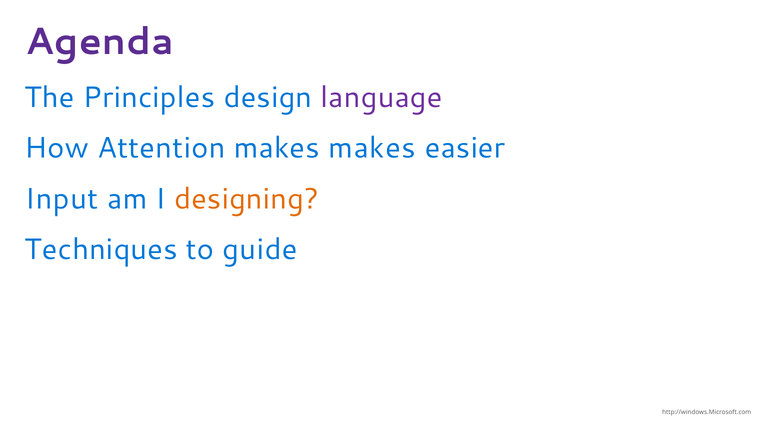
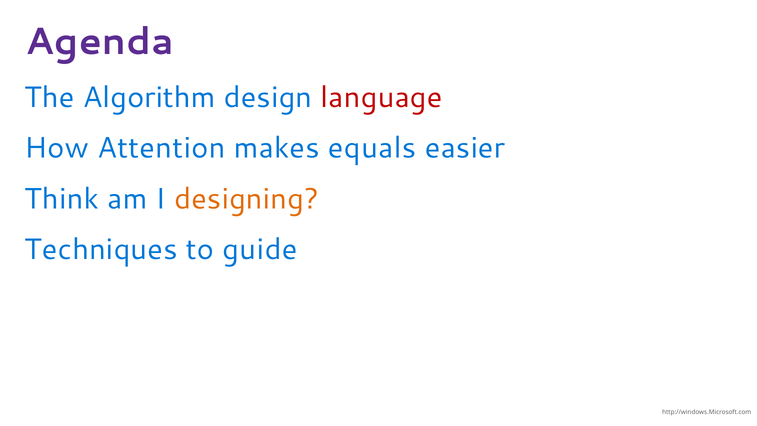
Principles: Principles -> Algorithm
language colour: purple -> red
makes makes: makes -> equals
Input: Input -> Think
